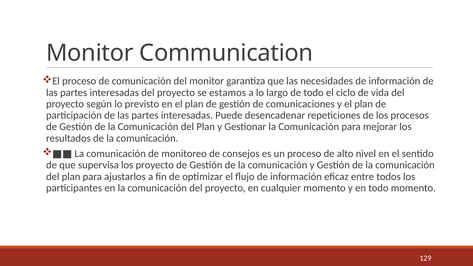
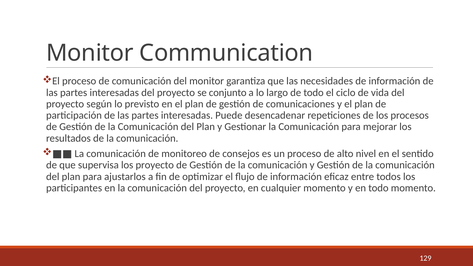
estamos: estamos -> conjunto
